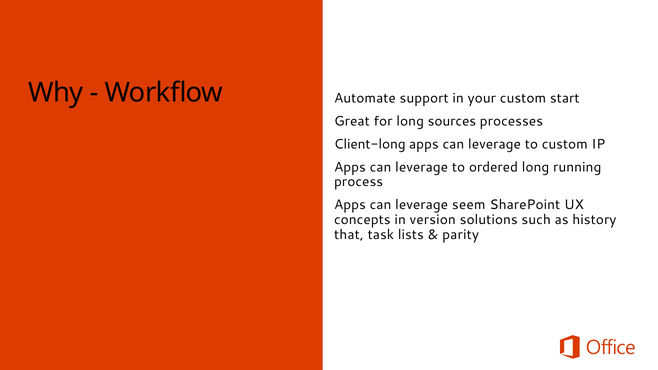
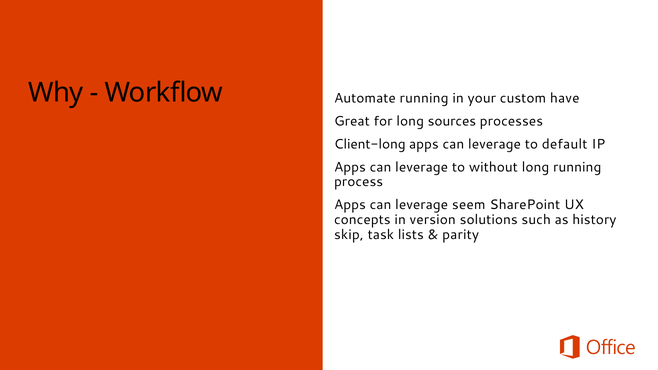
Automate support: support -> running
start: start -> have
to custom: custom -> default
ordered: ordered -> without
that: that -> skip
